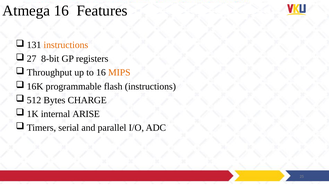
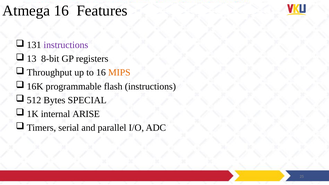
instructions at (66, 45) colour: orange -> purple
27: 27 -> 13
CHARGE: CHARGE -> SPECIAL
